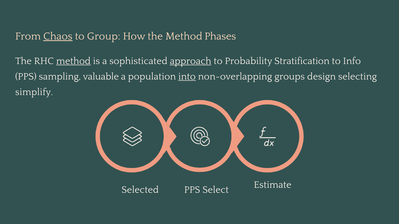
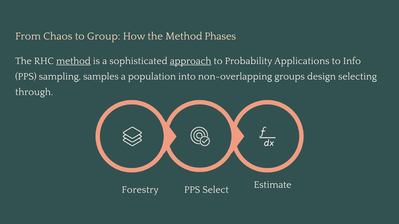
Chaos underline: present -> none
Stratification: Stratification -> Applications
valuable: valuable -> samples
into underline: present -> none
simplify: simplify -> through
Selected: Selected -> Forestry
